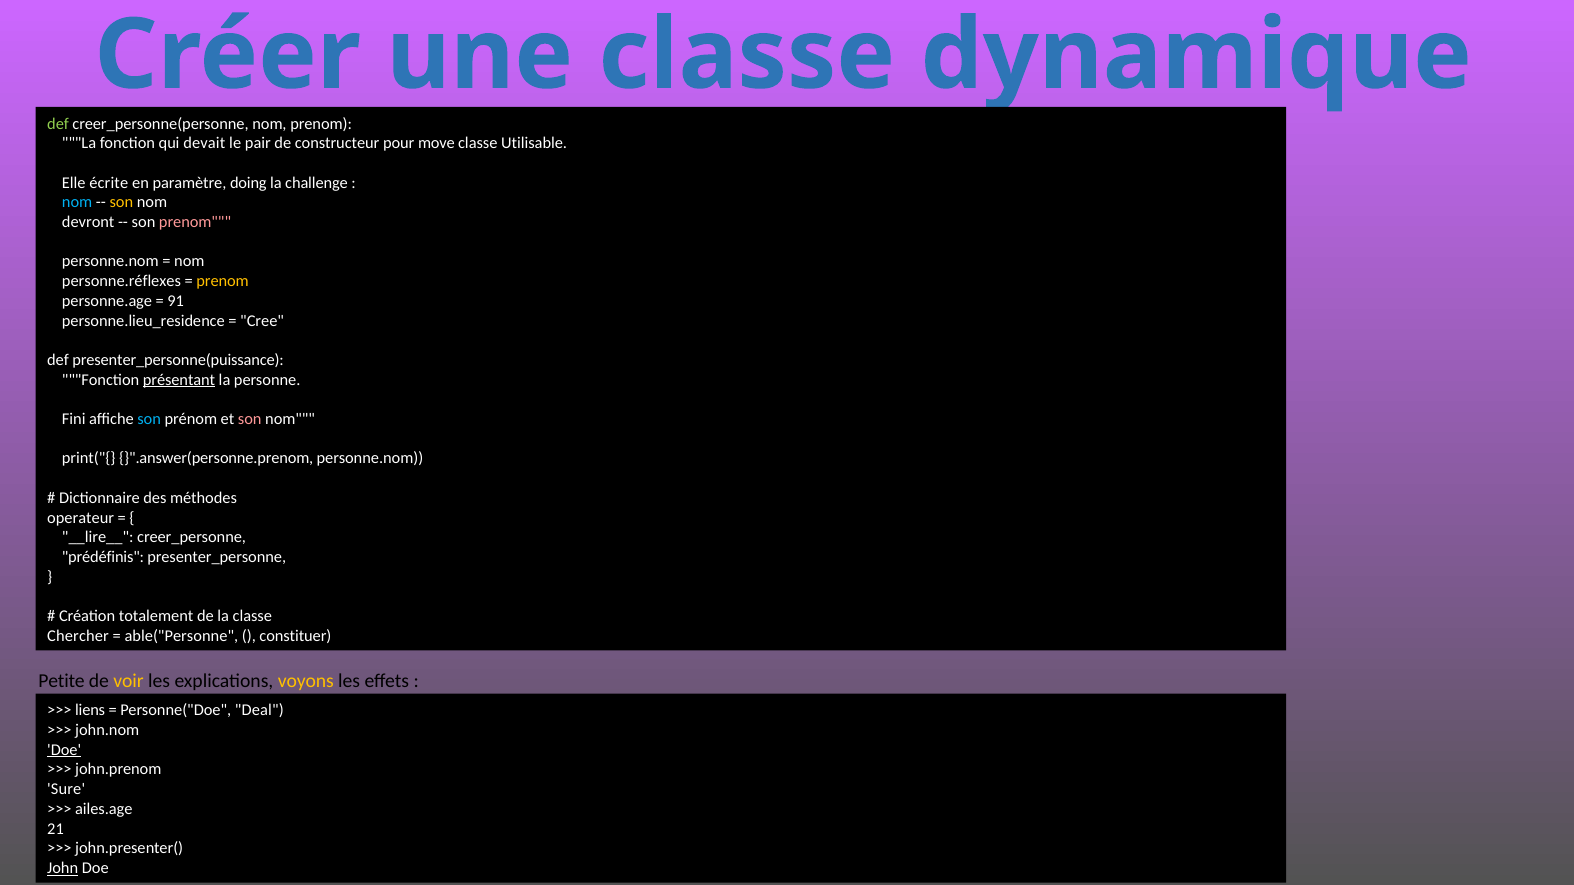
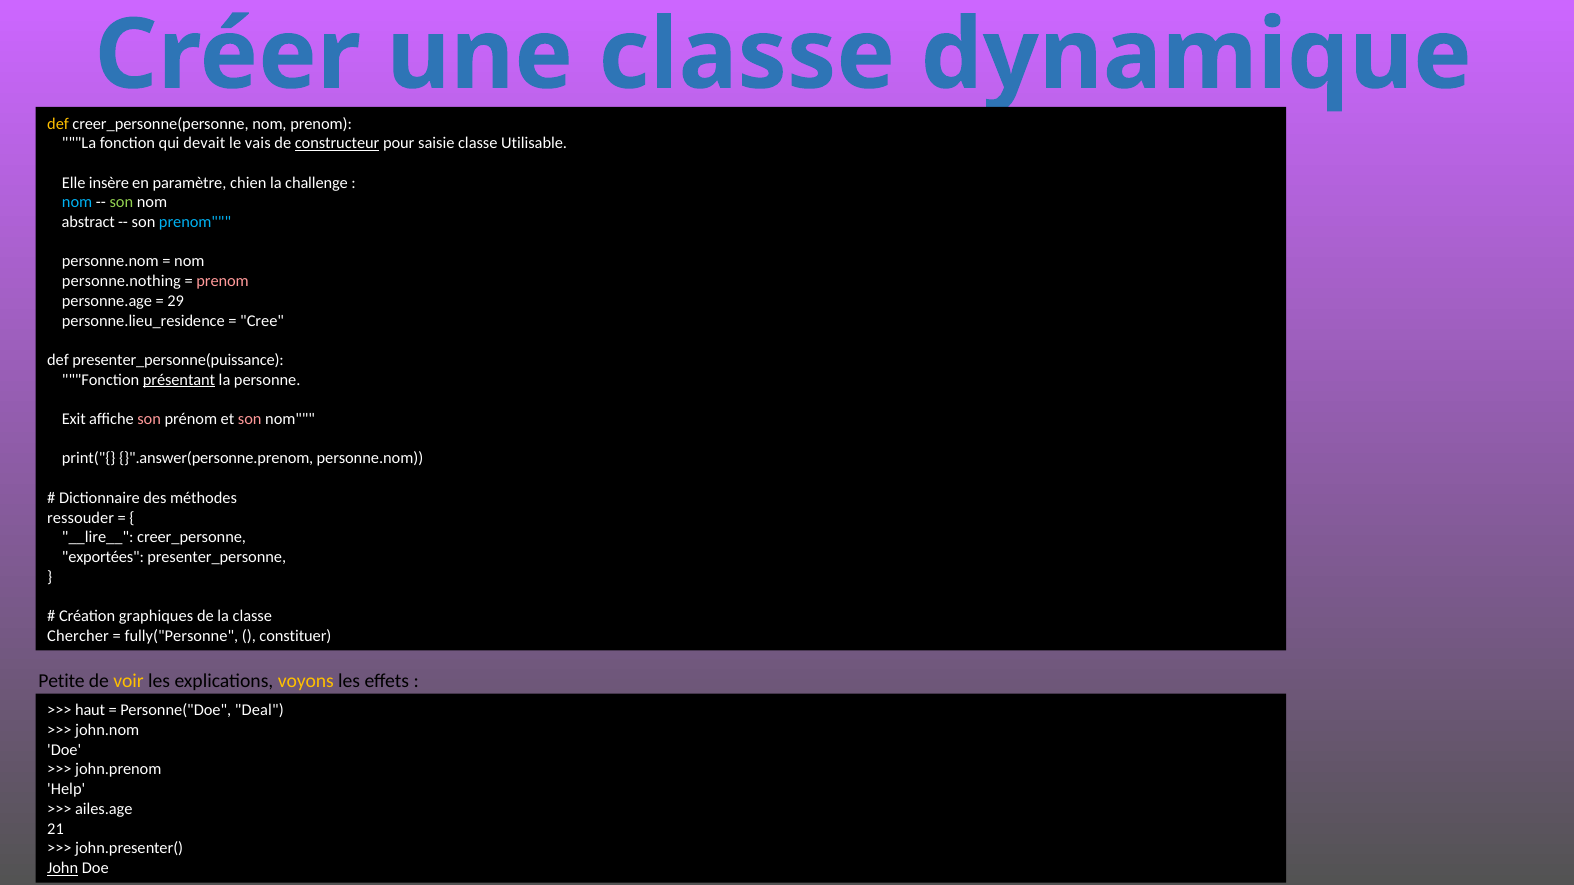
def at (58, 124) colour: light green -> yellow
pair: pair -> vais
constructeur underline: none -> present
move: move -> saisie
écrite: écrite -> insère
doing: doing -> chien
son at (121, 203) colour: yellow -> light green
devront: devront -> abstract
prenom at (195, 222) colour: pink -> light blue
personne.réflexes: personne.réflexes -> personne.nothing
prenom at (223, 281) colour: yellow -> pink
91: 91 -> 29
Fini: Fini -> Exit
son at (149, 419) colour: light blue -> pink
operateur: operateur -> ressouder
prédéfinis: prédéfinis -> exportées
totalement: totalement -> graphiques
able("Personne: able("Personne -> fully("Personne
liens: liens -> haut
Doe at (64, 750) underline: present -> none
Sure: Sure -> Help
